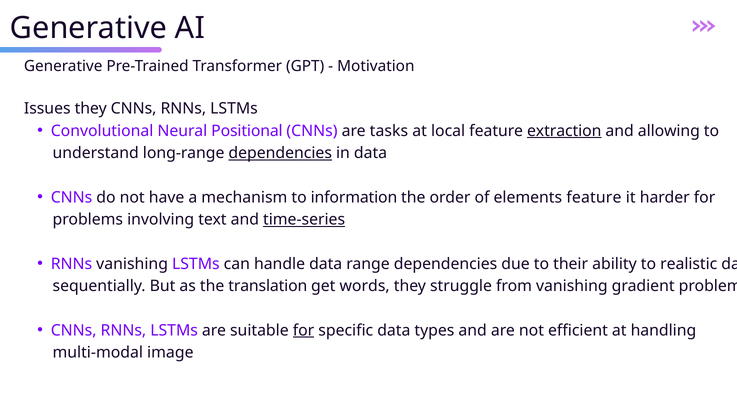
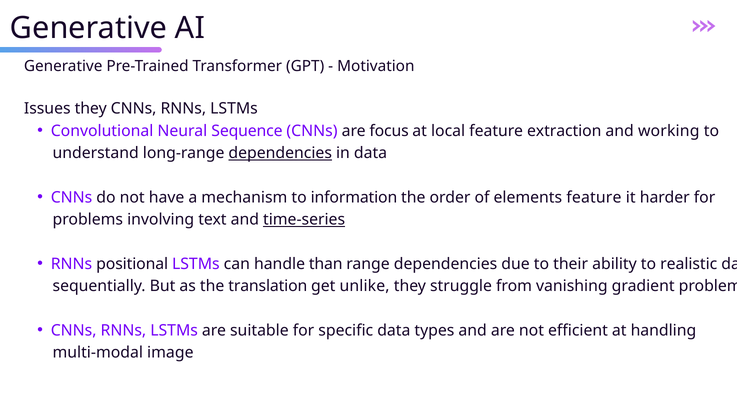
Positional: Positional -> Sequence
tasks: tasks -> focus
extraction underline: present -> none
allowing: allowing -> working
RNNs vanishing: vanishing -> positional
handle data: data -> than
words: words -> unlike
for at (304, 330) underline: present -> none
